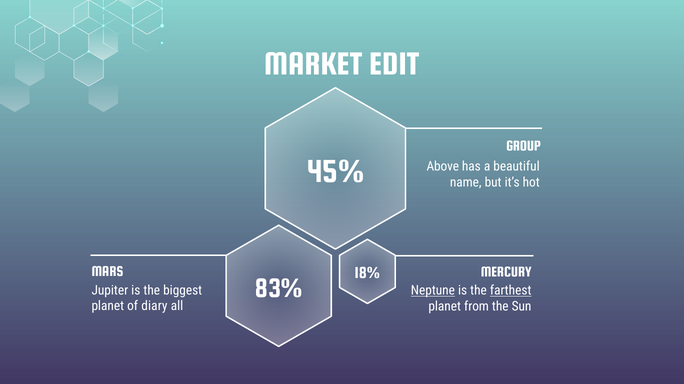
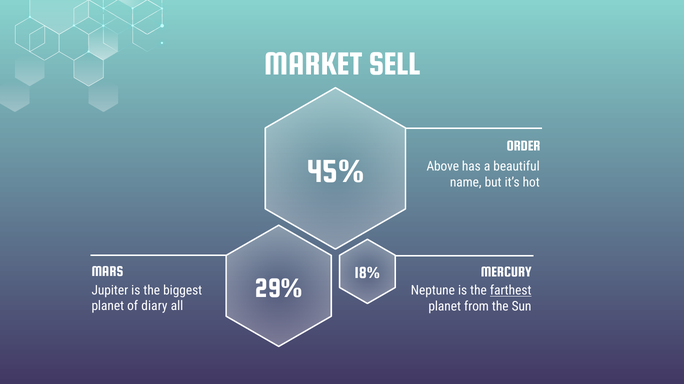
EDIT: EDIT -> SELL
GROUP: GROUP -> ORDER
83%: 83% -> 29%
Neptune underline: present -> none
